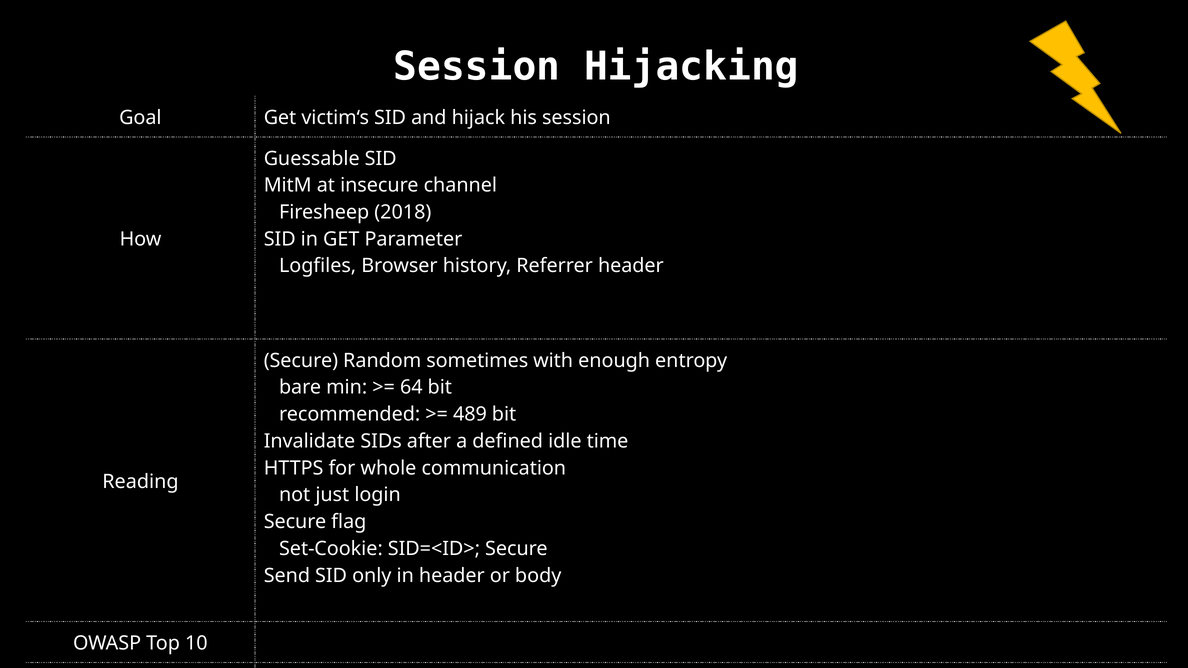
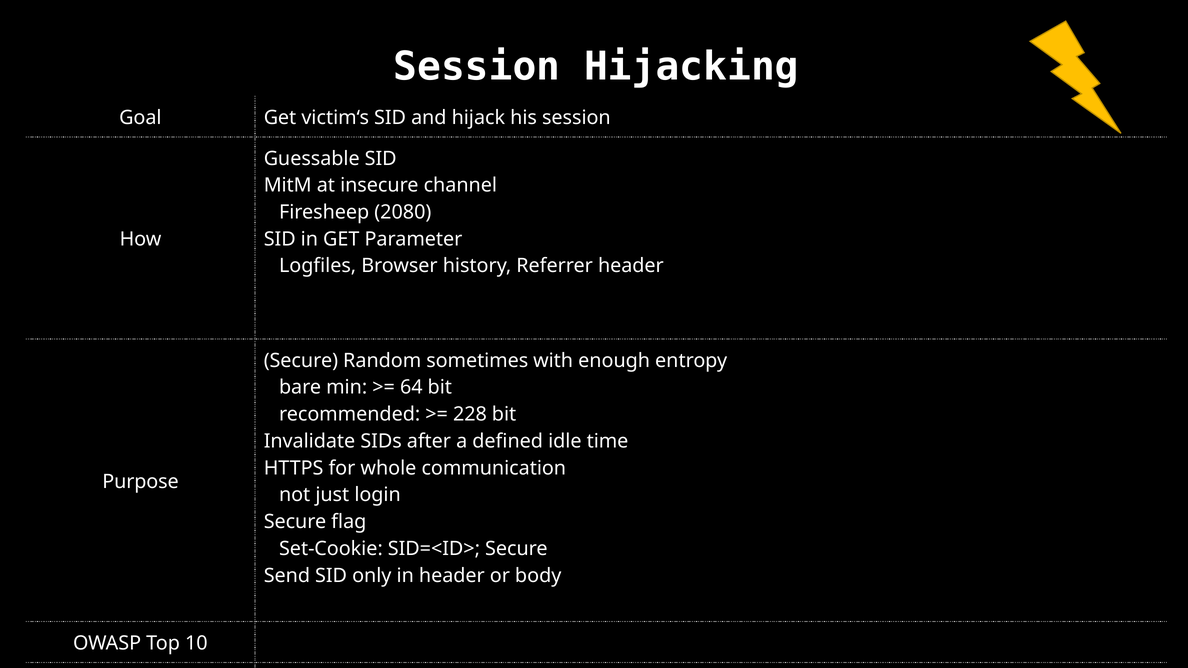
2018: 2018 -> 2080
489: 489 -> 228
Reading: Reading -> Purpose
